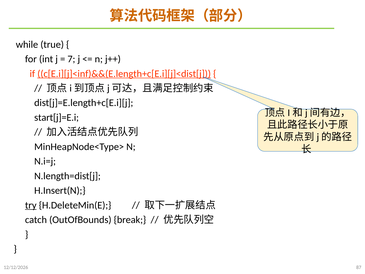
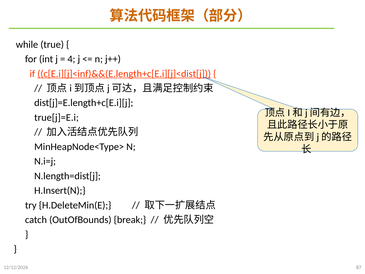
7: 7 -> 4
start[j]=E.i: start[j]=E.i -> true[j]=E.i
try underline: present -> none
